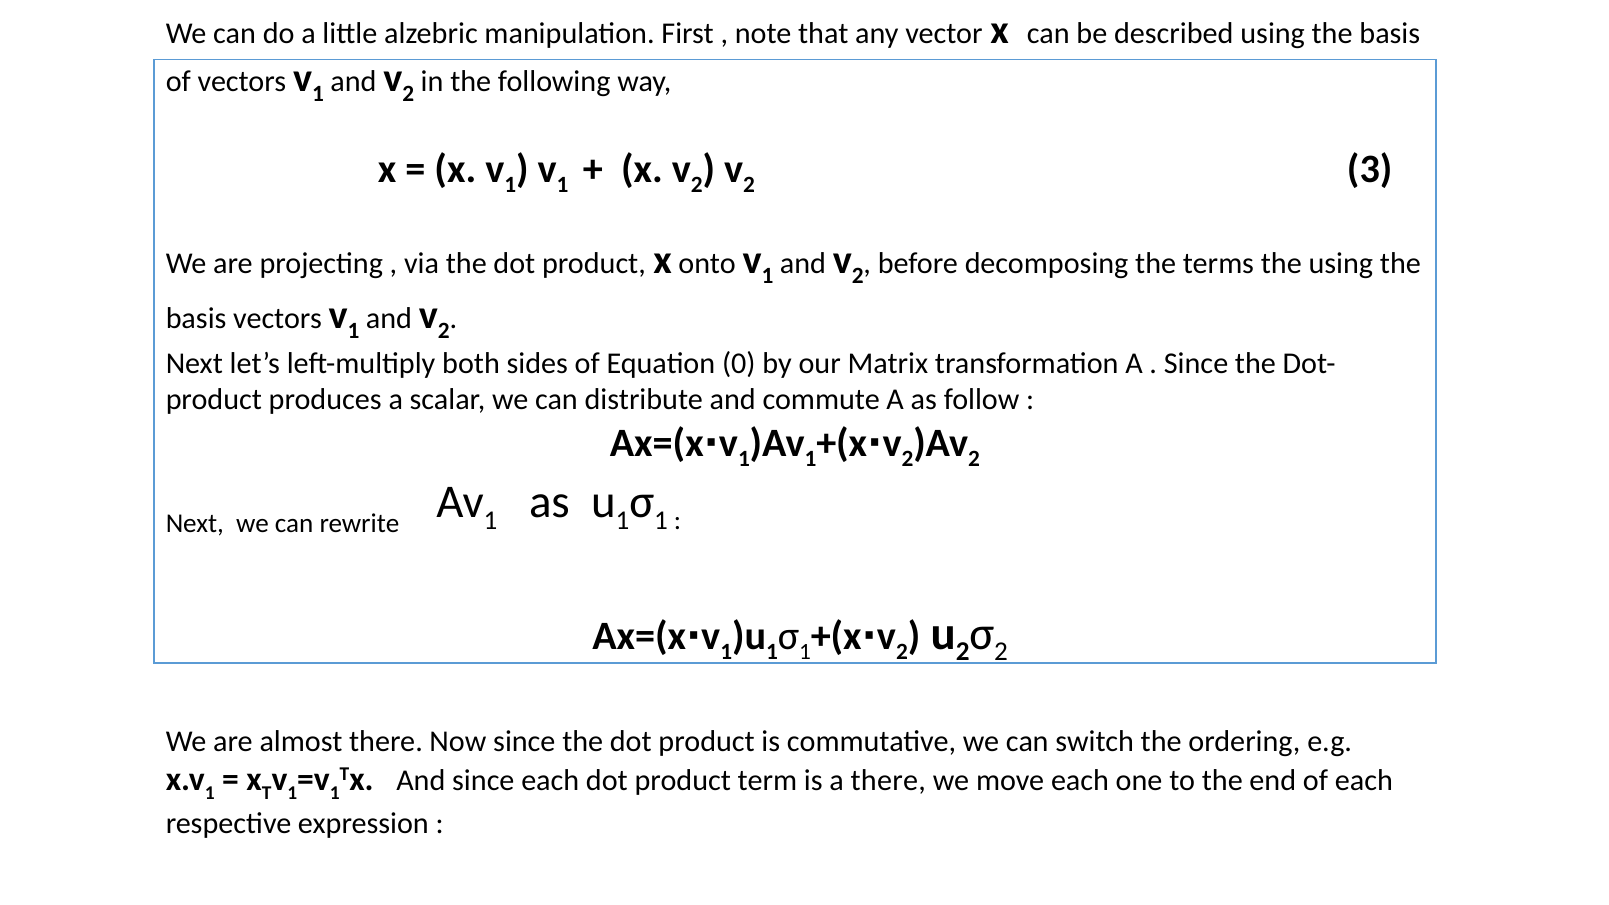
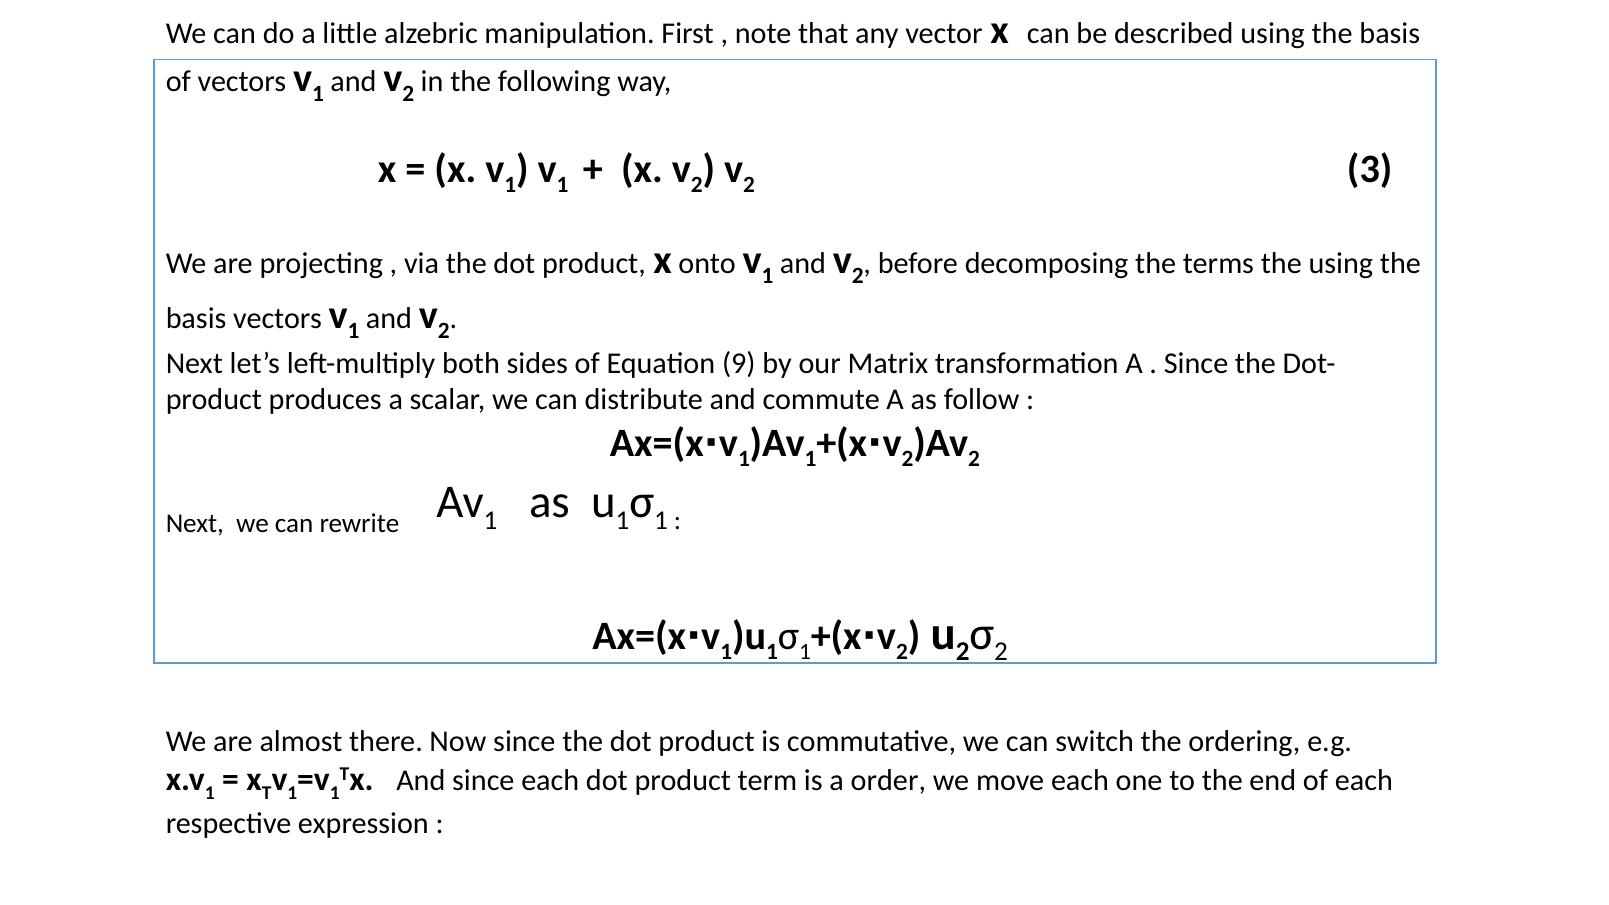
0: 0 -> 9
a there: there -> order
